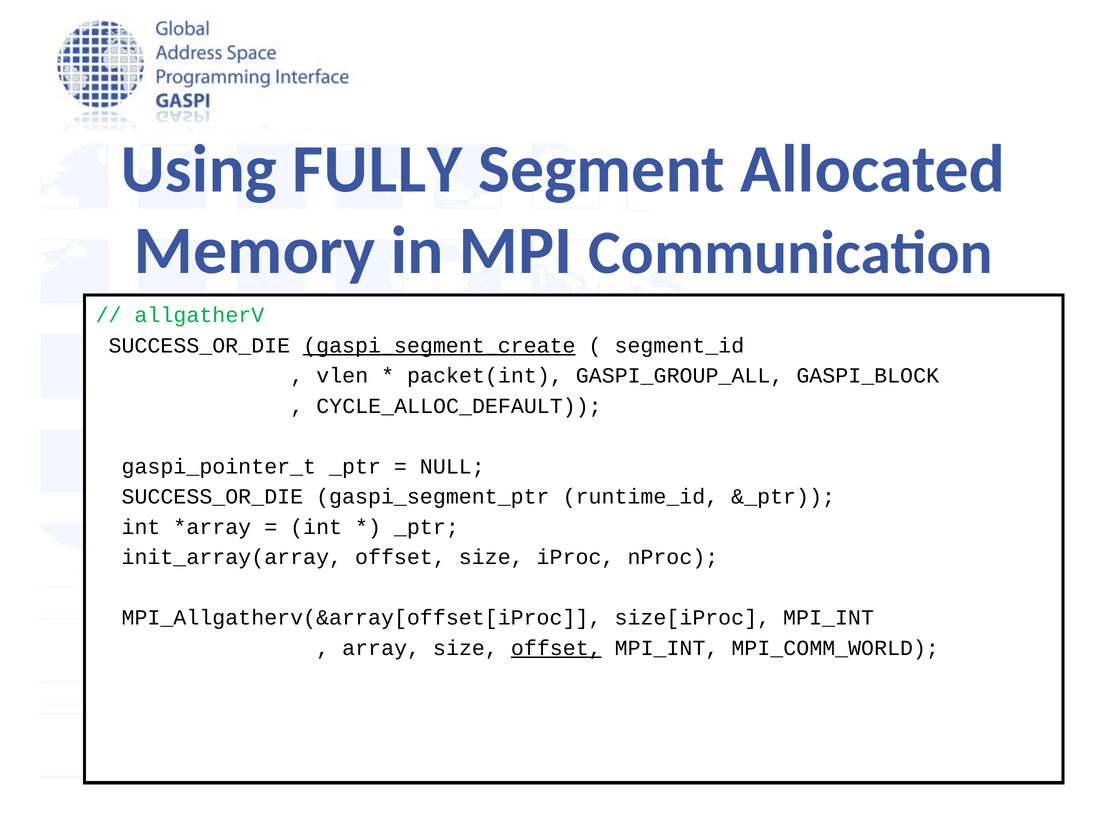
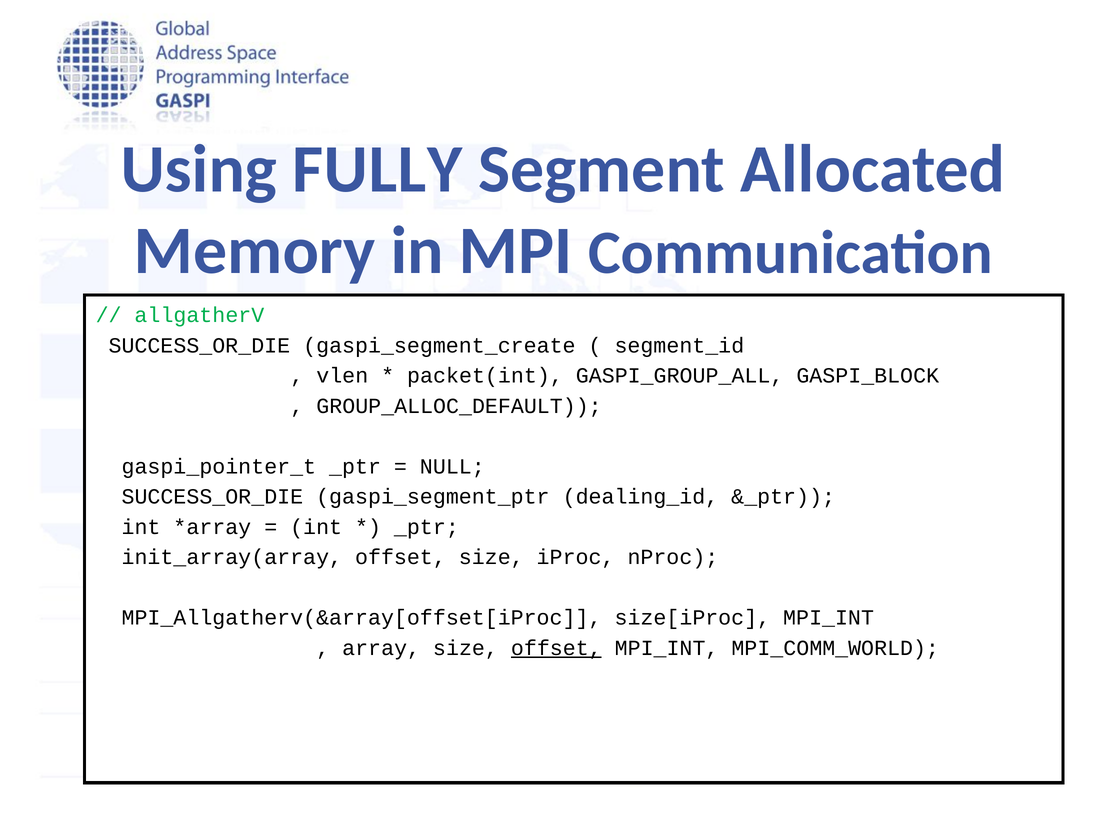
gaspi_segment_create underline: present -> none
CYCLE_ALLOC_DEFAULT: CYCLE_ALLOC_DEFAULT -> GROUP_ALLOC_DEFAULT
runtime_id: runtime_id -> dealing_id
